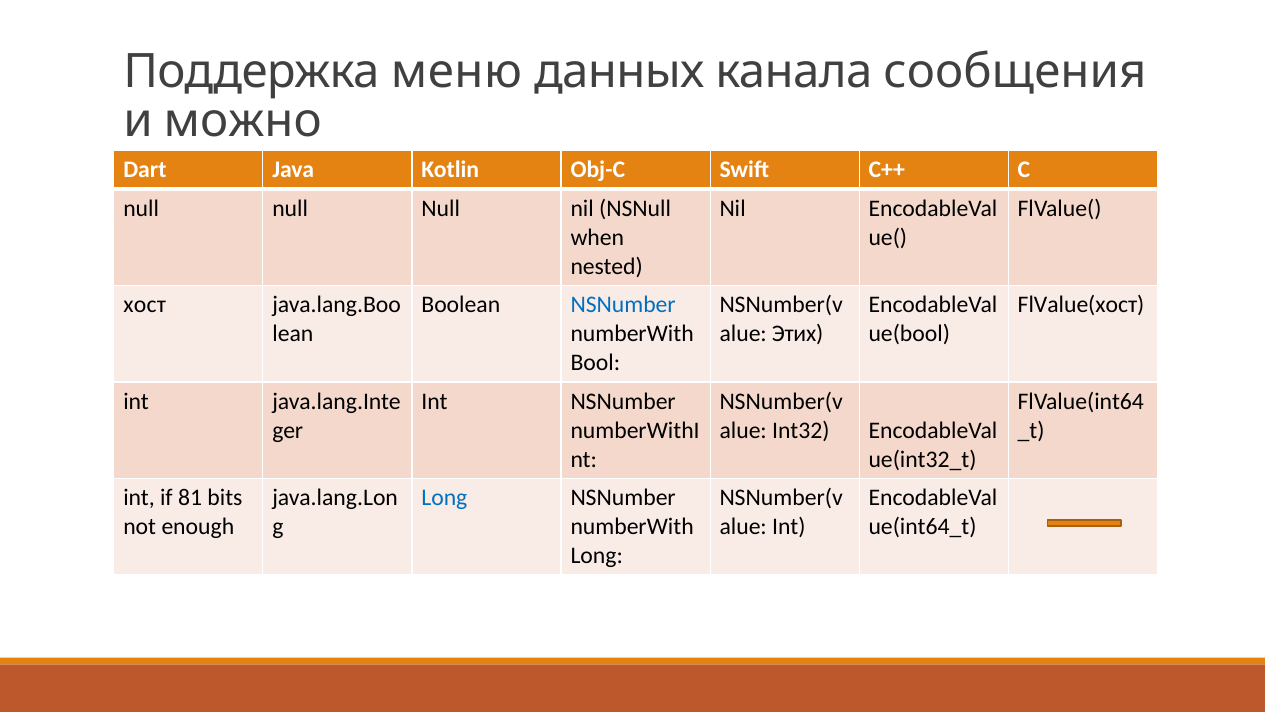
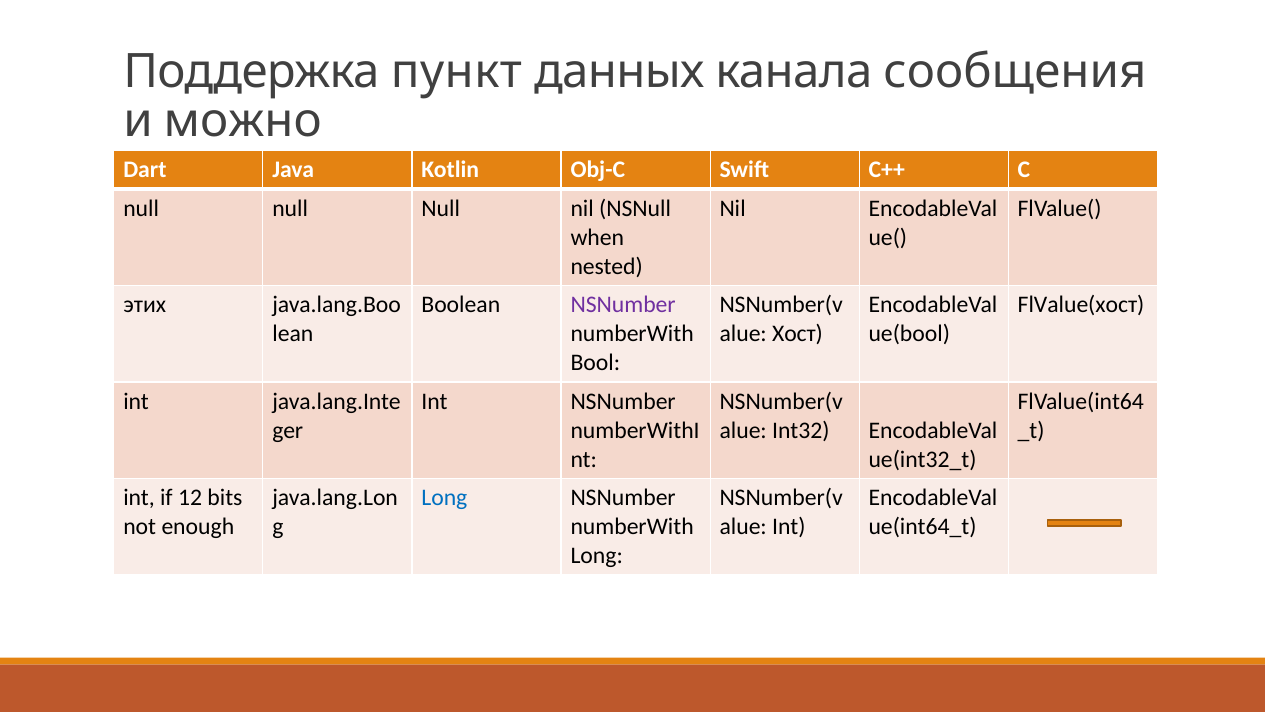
меню: меню -> пункт
хост: хост -> этих
NSNumber at (623, 305) colour: blue -> purple
Этих: Этих -> Хост
81: 81 -> 12
